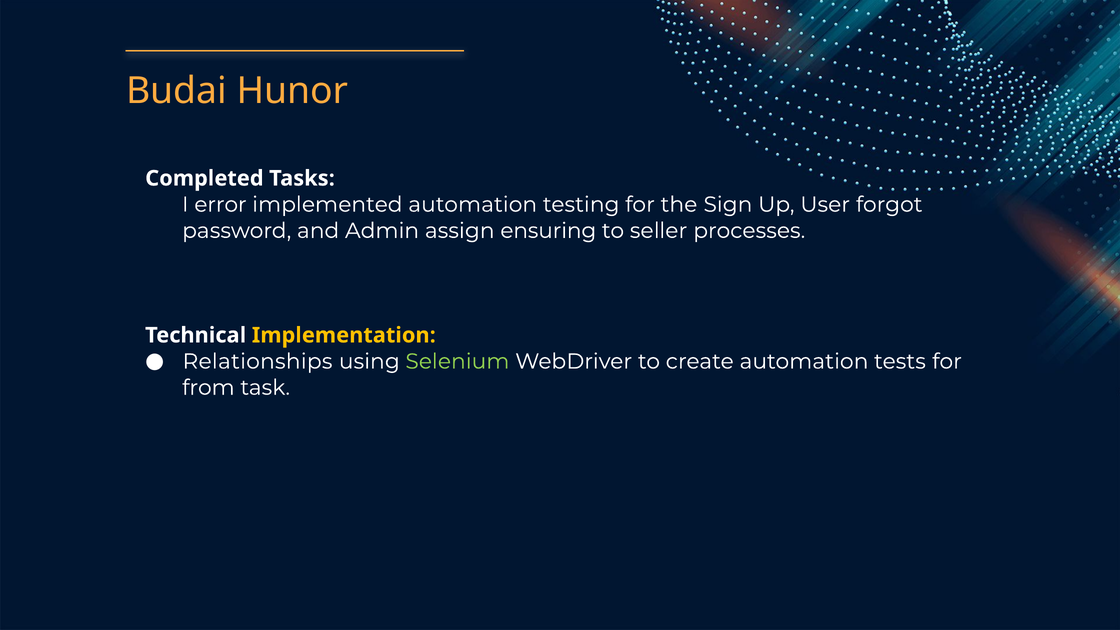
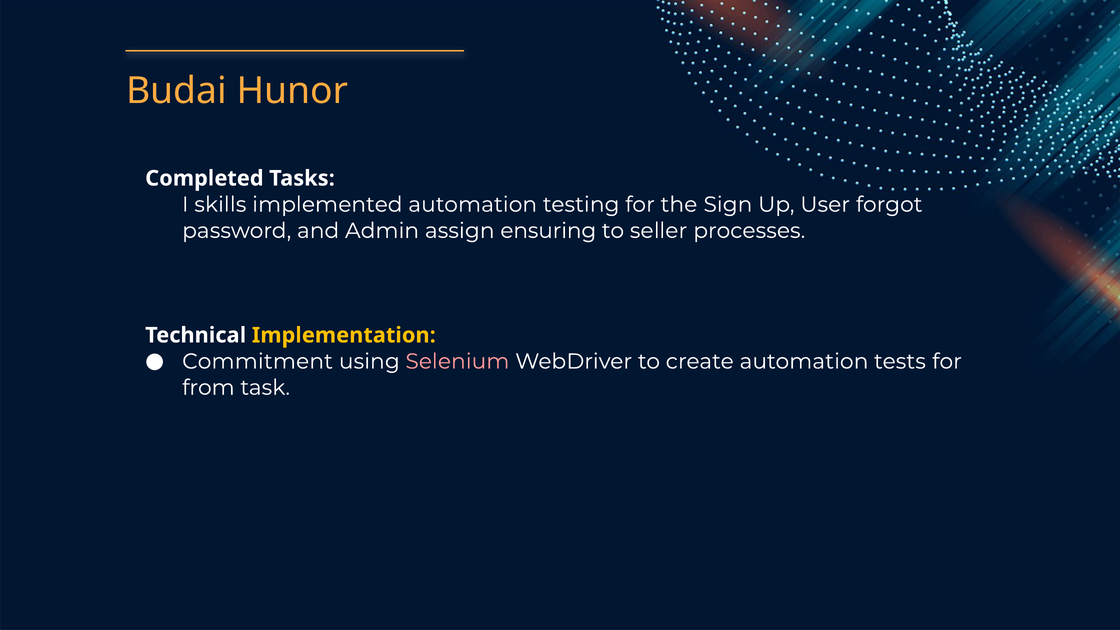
error: error -> skills
Relationships: Relationships -> Commitment
Selenium colour: light green -> pink
